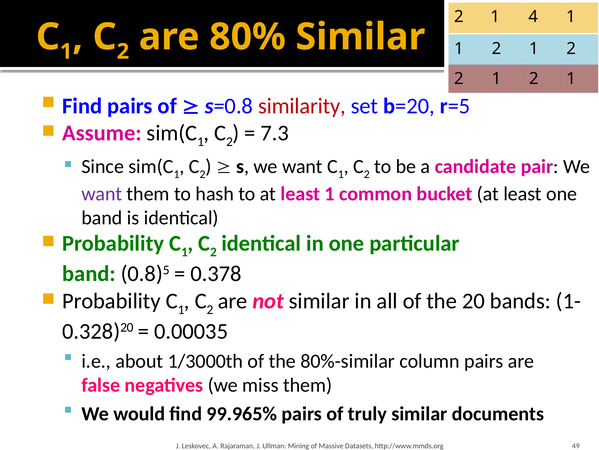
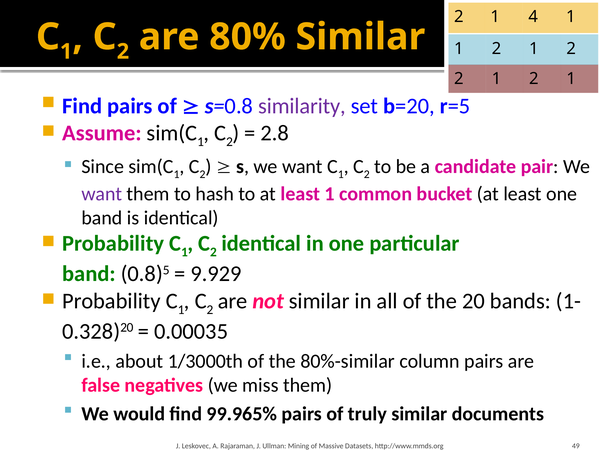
similarity colour: red -> purple
7.3: 7.3 -> 2.8
0.378: 0.378 -> 9.929
